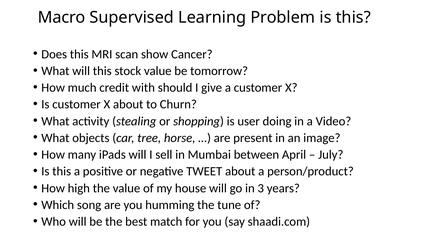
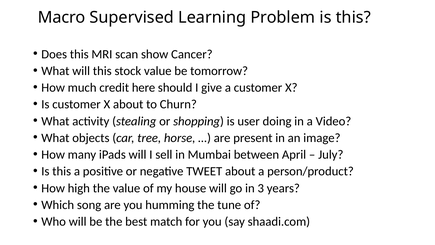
with: with -> here
